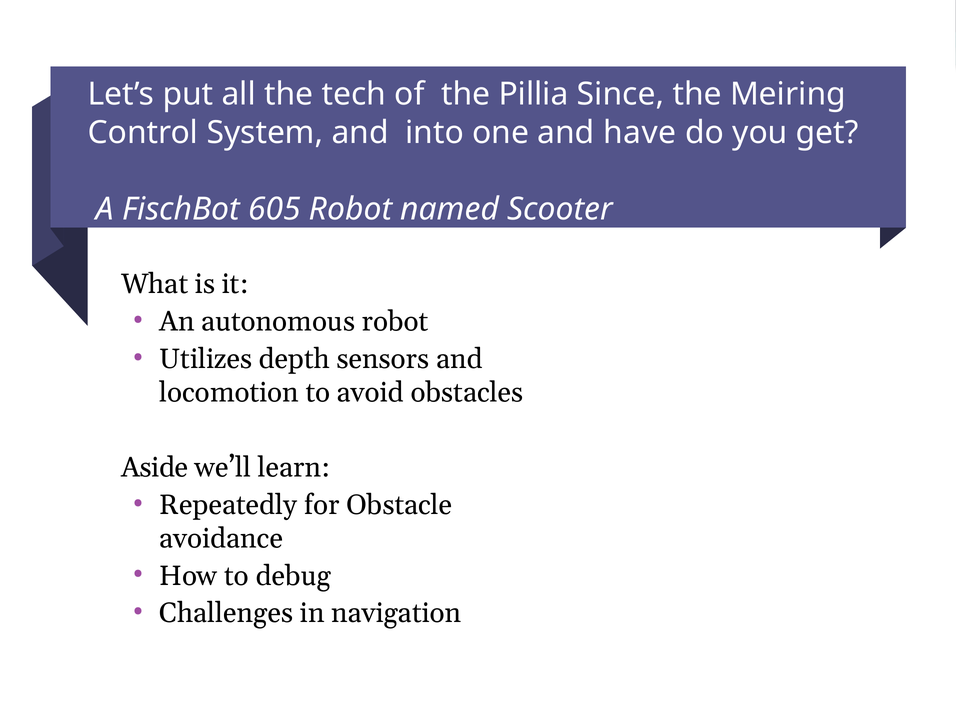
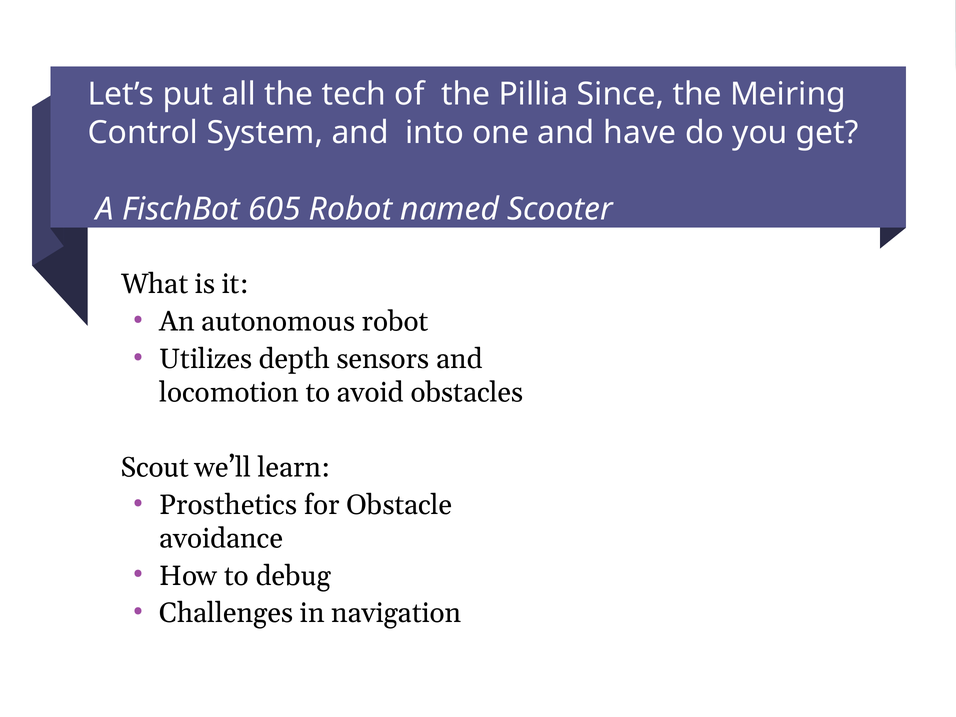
Aside: Aside -> Scout
Repeatedly: Repeatedly -> Prosthetics
